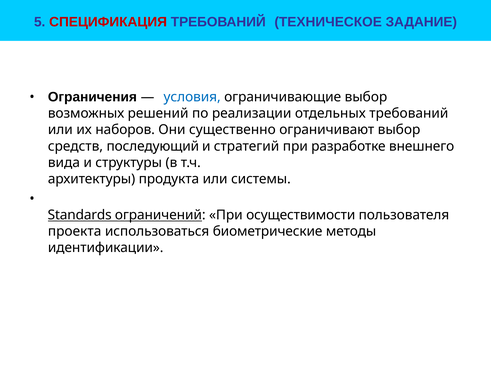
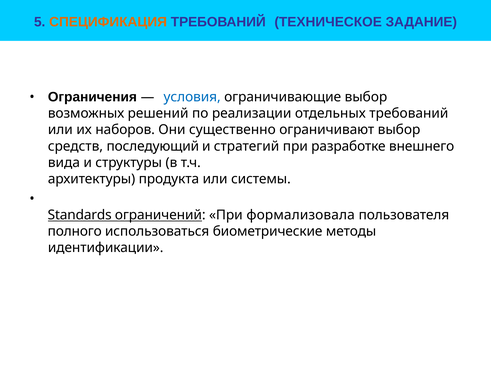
СПЕЦИФИКАЦИЯ colour: red -> orange
осуществимости: осуществимости -> формализовала
проекта: проекта -> полного
